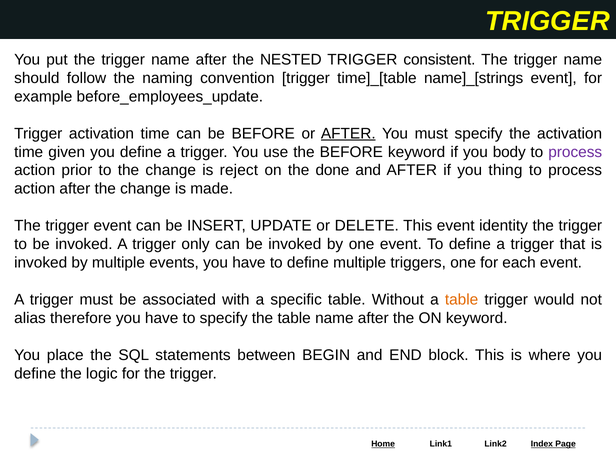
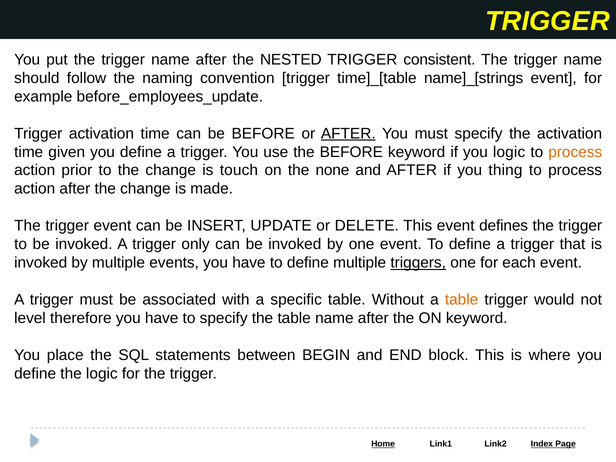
you body: body -> logic
process at (575, 152) colour: purple -> orange
reject: reject -> touch
done: done -> none
identity: identity -> defines
triggers underline: none -> present
alias: alias -> level
